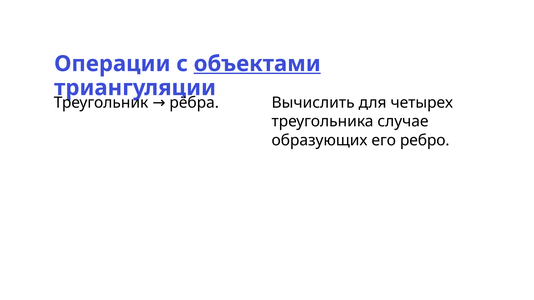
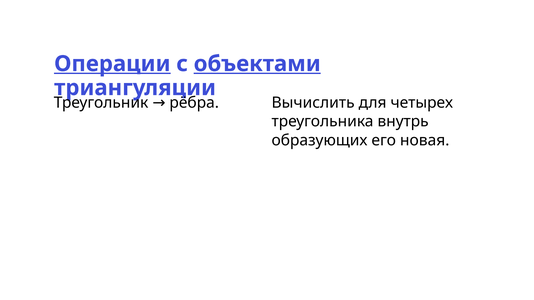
Операции underline: none -> present
случае: случае -> внутрь
ребро: ребро -> новая
